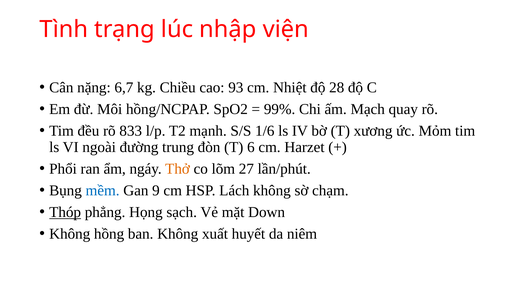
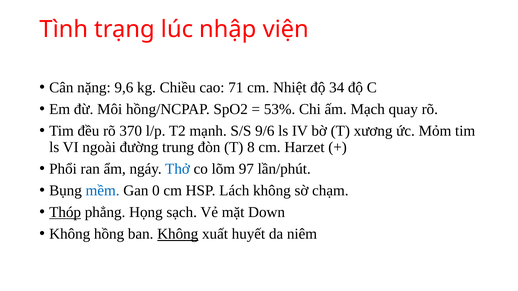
6,7: 6,7 -> 9,6
93: 93 -> 71
28: 28 -> 34
99%: 99% -> 53%
833: 833 -> 370
1/6: 1/6 -> 9/6
6: 6 -> 8
Thở colour: orange -> blue
27: 27 -> 97
9: 9 -> 0
Không at (178, 234) underline: none -> present
